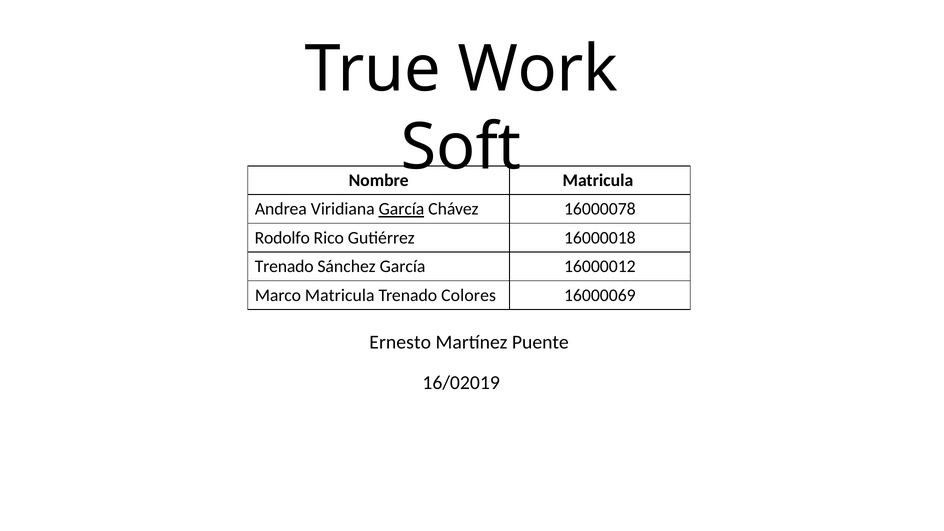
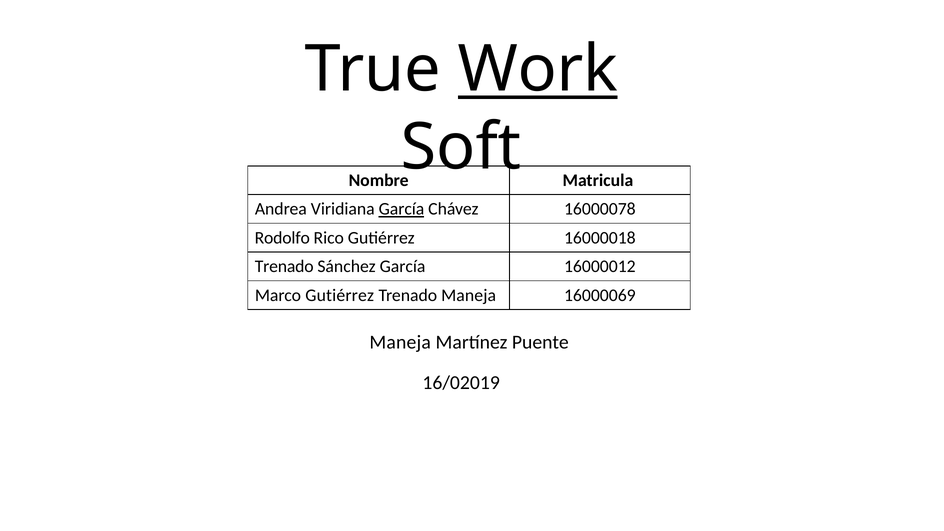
Work underline: none -> present
Marco Matricula: Matricula -> Gutiérrez
Trenado Colores: Colores -> Maneja
Ernesto at (400, 342): Ernesto -> Maneja
